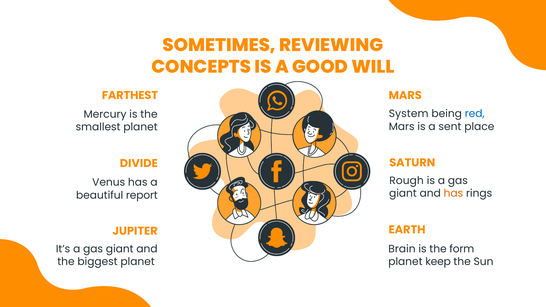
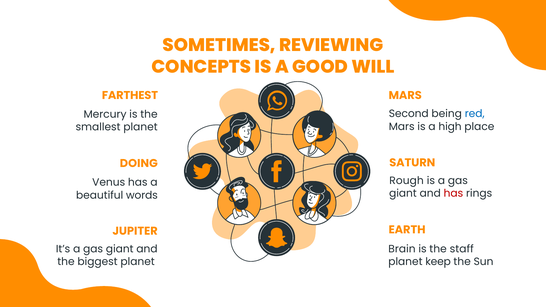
System: System -> Second
sent: sent -> high
DIVIDE: DIVIDE -> DOING
has at (453, 193) colour: orange -> red
report: report -> words
form: form -> staff
